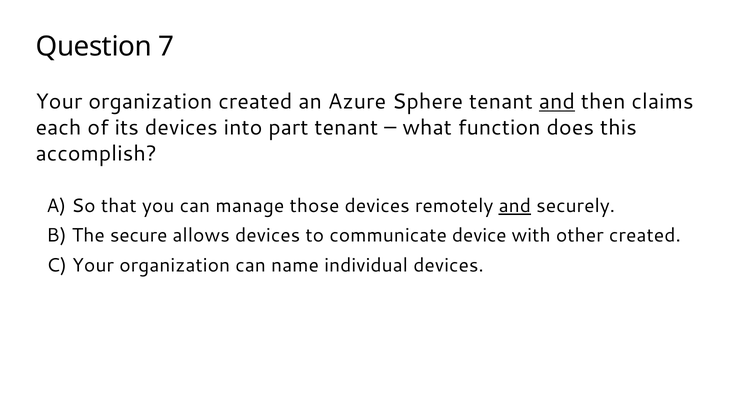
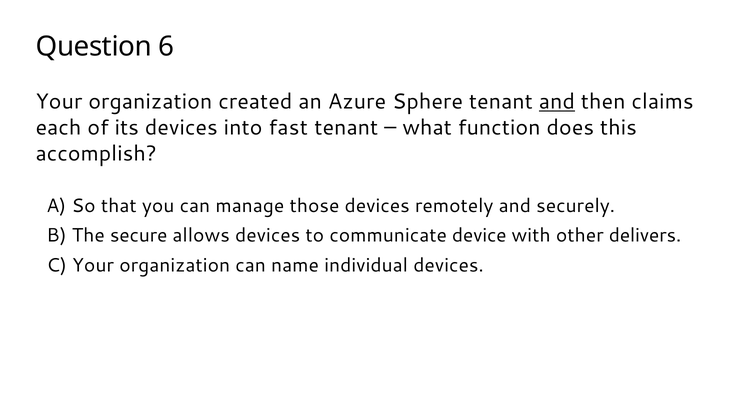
7: 7 -> 6
part: part -> fast
and at (515, 206) underline: present -> none
other created: created -> delivers
